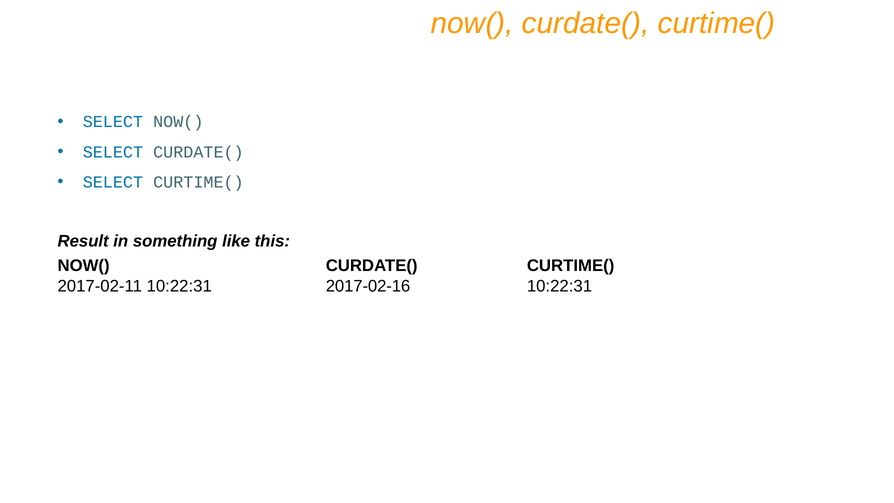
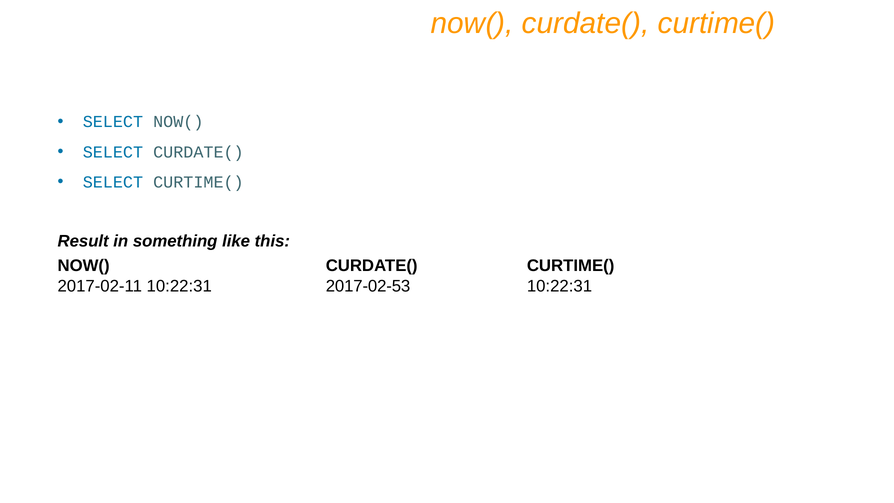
2017-02-16: 2017-02-16 -> 2017-02-53
